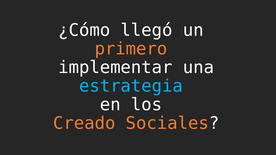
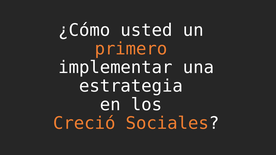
llegó: llegó -> usted
estrategia colour: light blue -> white
Creado: Creado -> Creció
